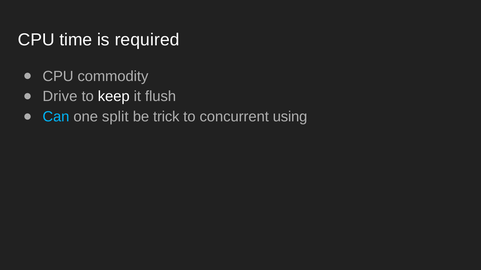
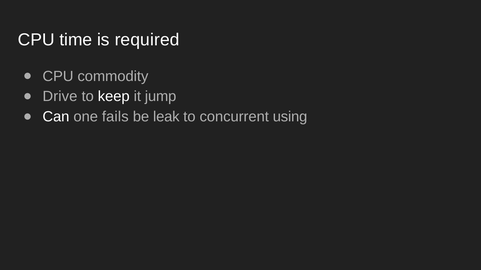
flush: flush -> jump
Can colour: light blue -> white
split: split -> fails
trick: trick -> leak
